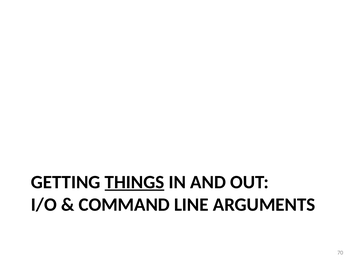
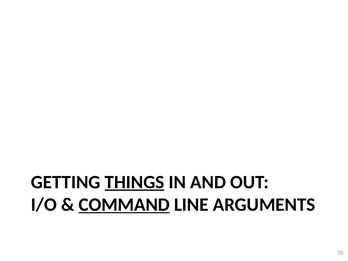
COMMAND underline: none -> present
